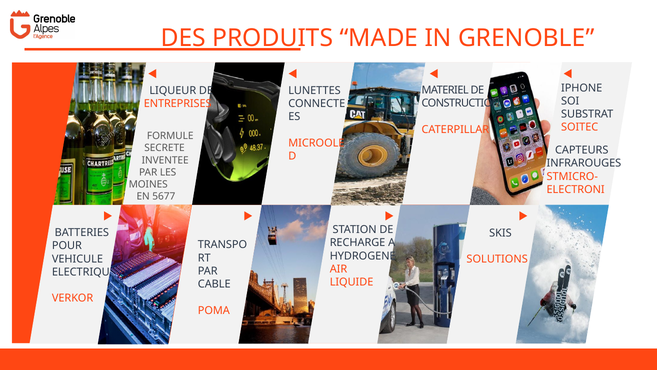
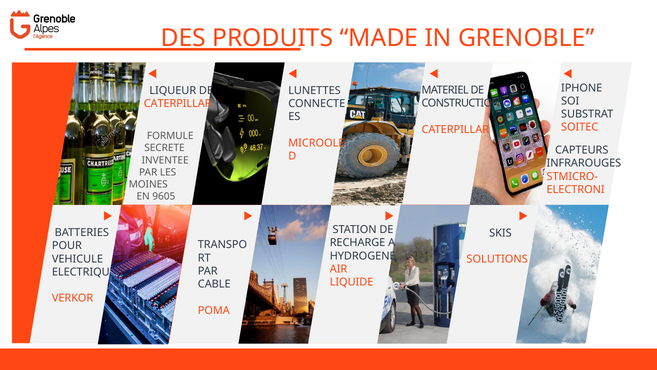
ENTREPRISES at (178, 103): ENTREPRISES -> CATERPILLAR
5677: 5677 -> 9605
